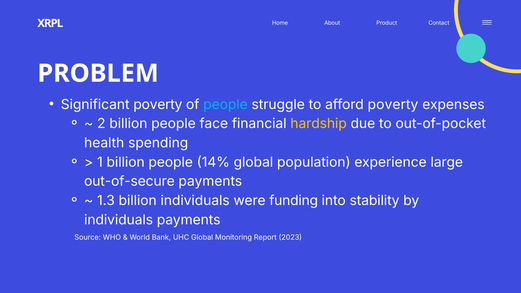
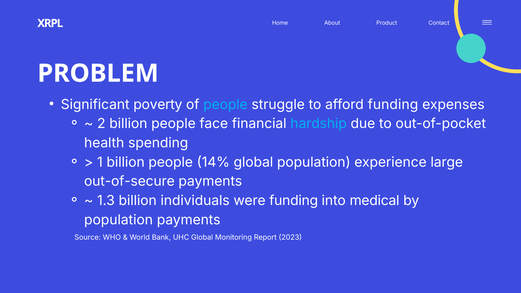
afford poverty: poverty -> funding
hardship colour: yellow -> light blue
stability: stability -> medical
individuals at (119, 220): individuals -> population
